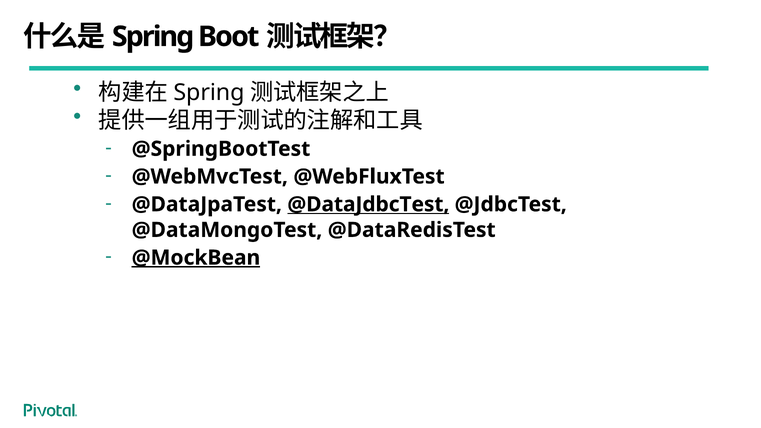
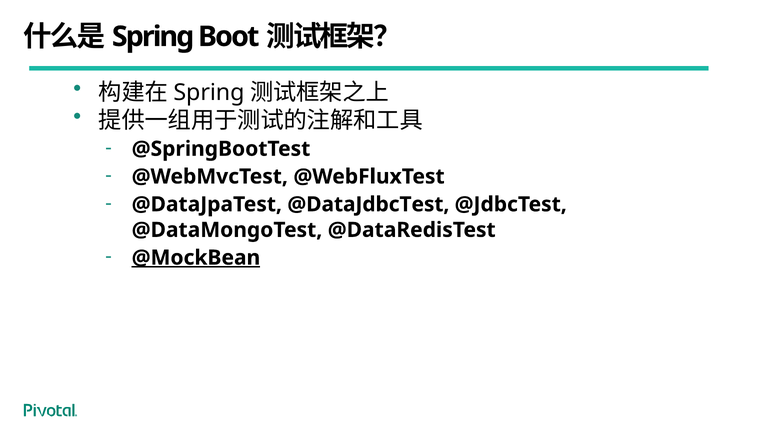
@DataJdbcTest underline: present -> none
